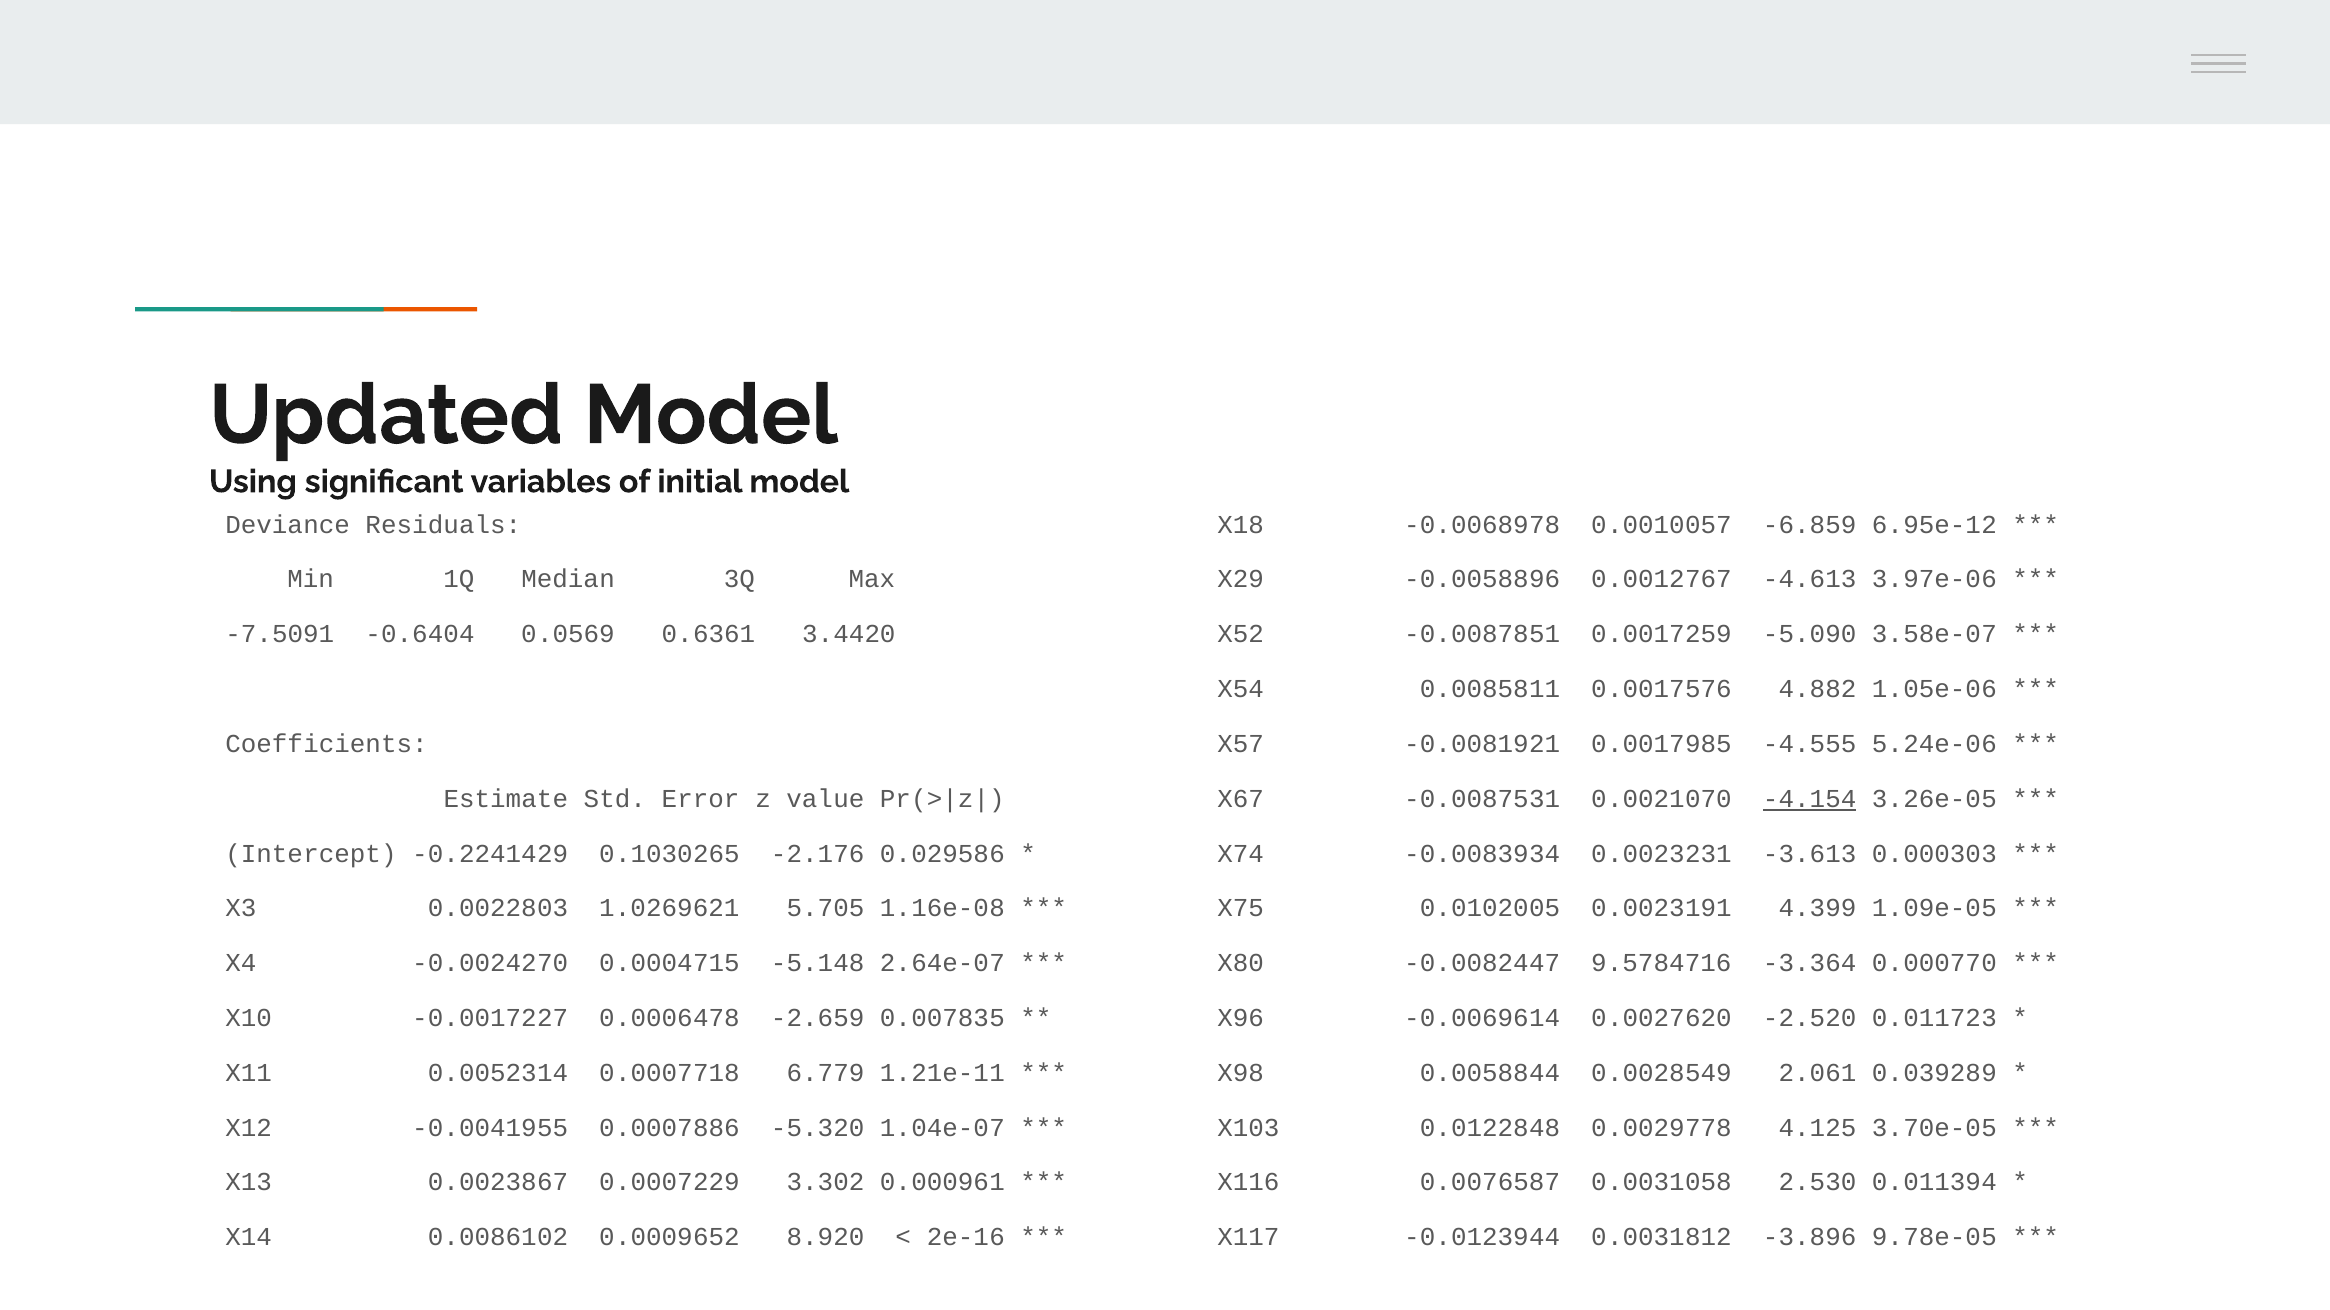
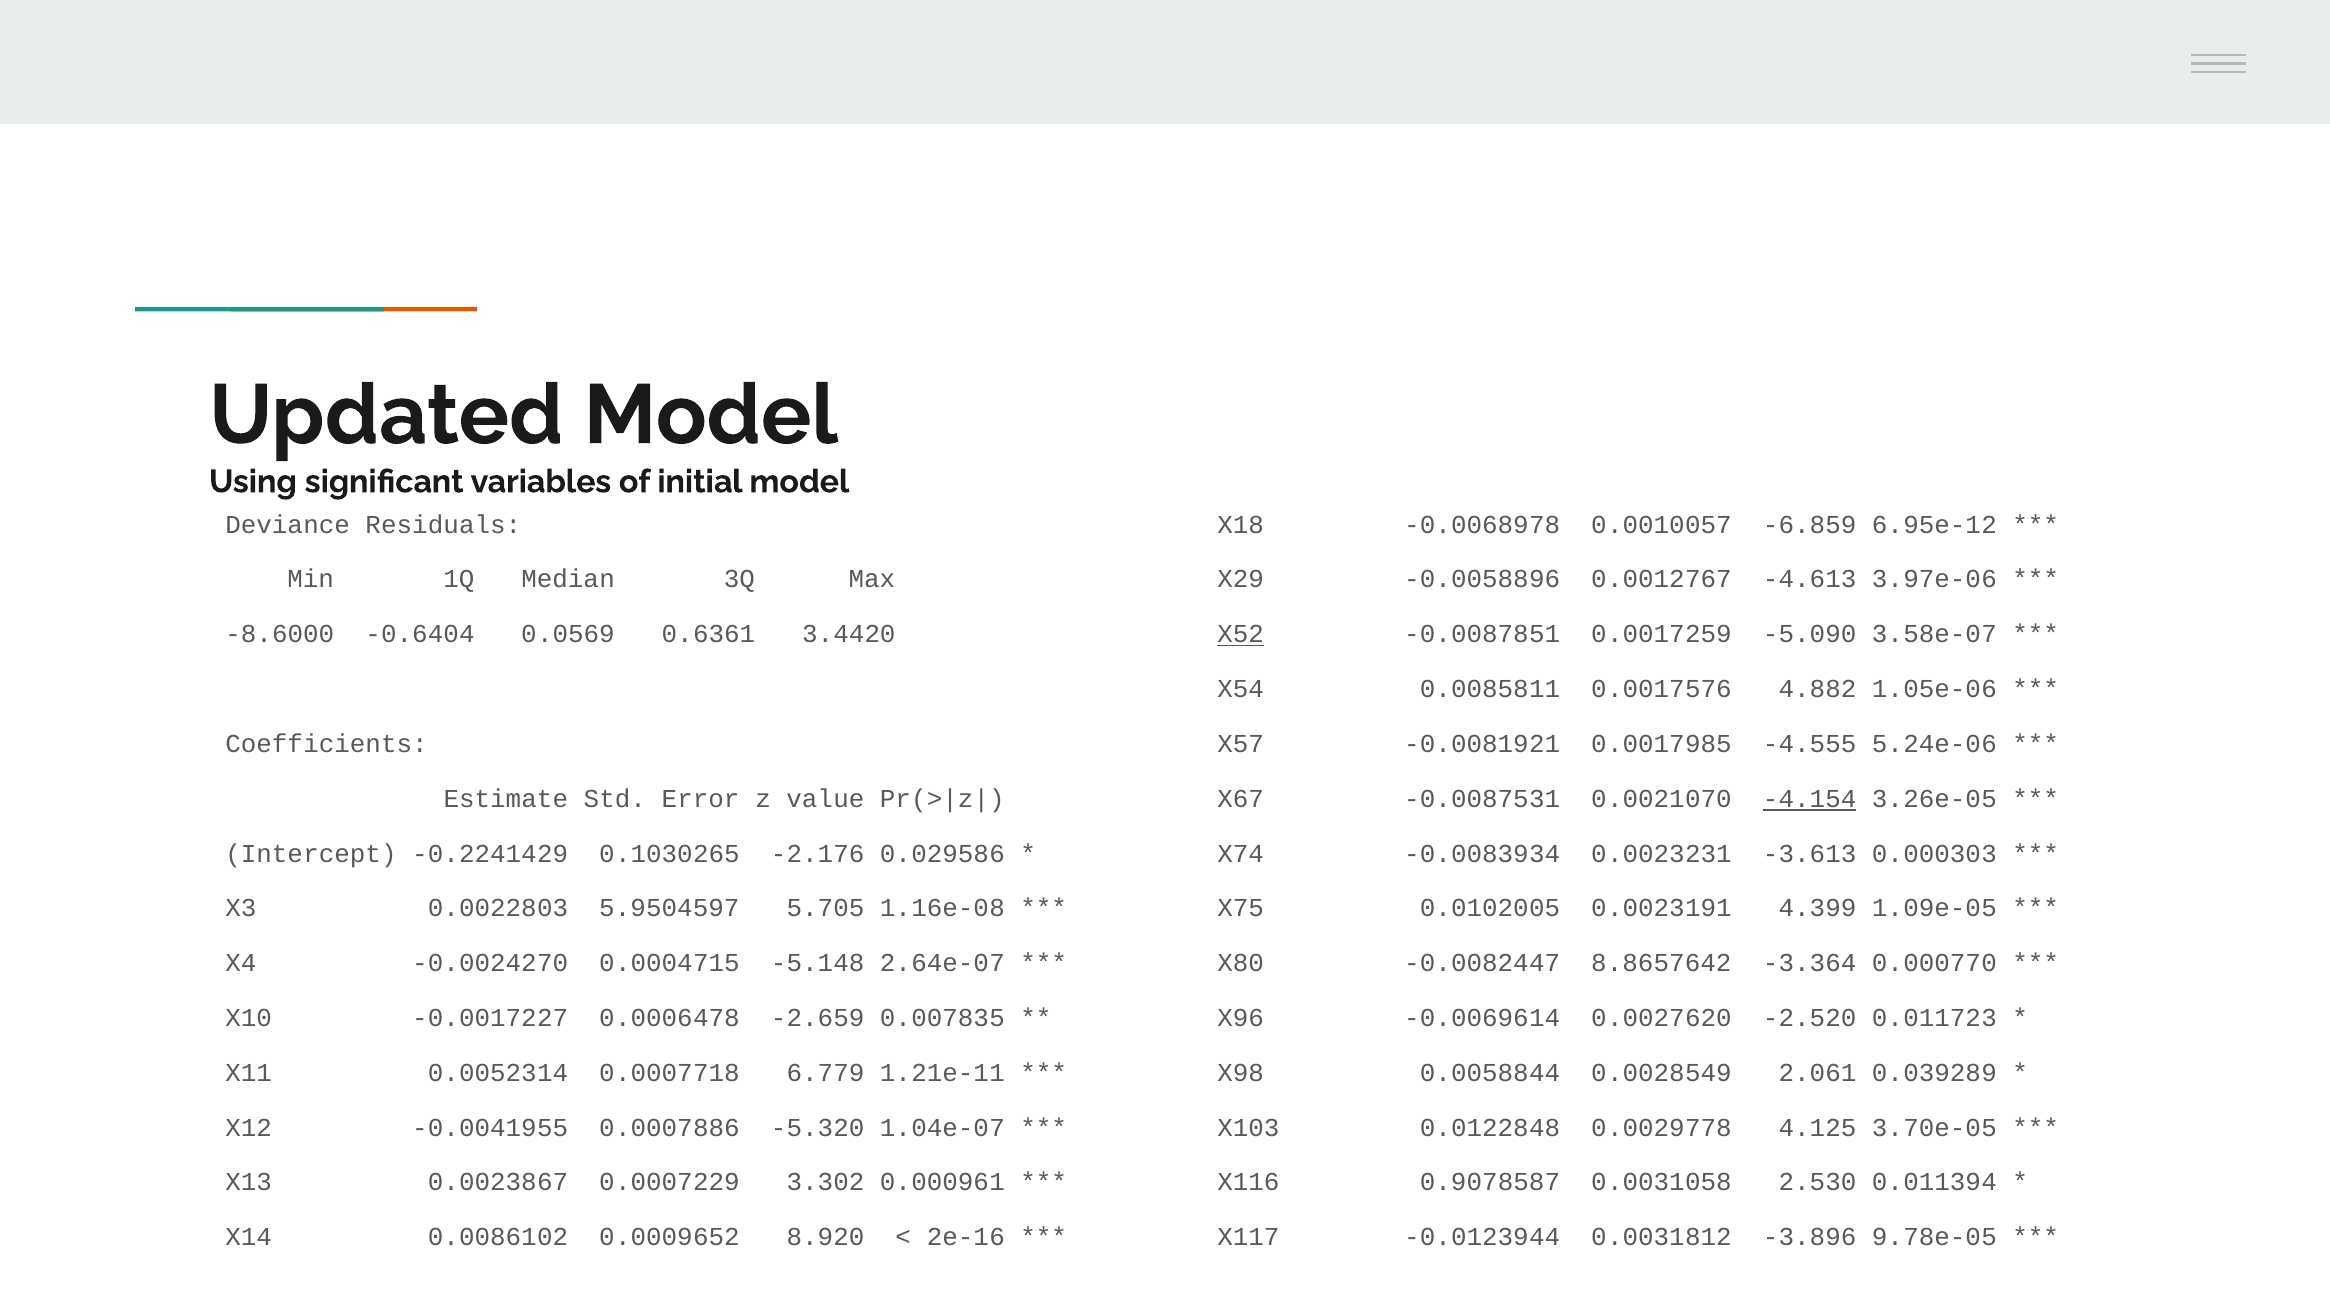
-7.5091: -7.5091 -> -8.6000
X52 underline: none -> present
1.0269621: 1.0269621 -> 5.9504597
9.5784716: 9.5784716 -> 8.8657642
0.0076587: 0.0076587 -> 0.9078587
